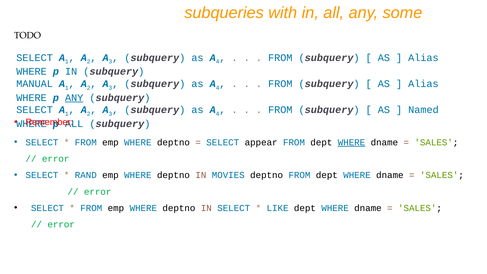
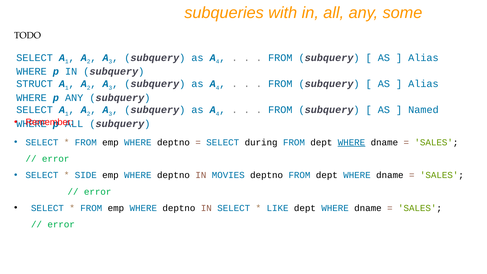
MANUAL: MANUAL -> STRUCT
ANY at (74, 98) underline: present -> none
appear: appear -> during
RAND: RAND -> SIDE
